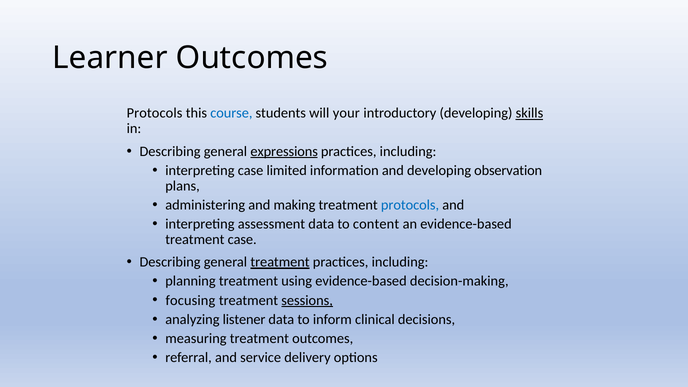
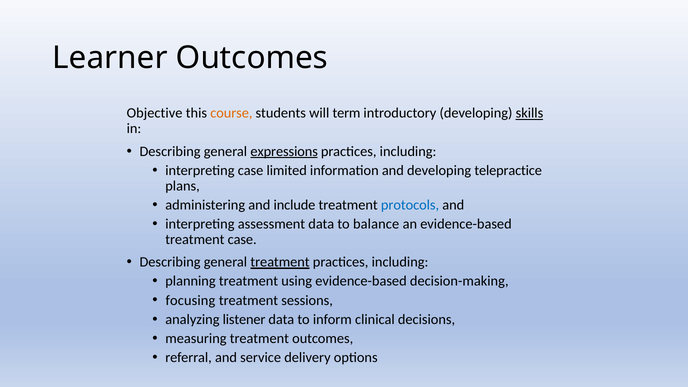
Protocols at (155, 113): Protocols -> Objective
course colour: blue -> orange
your: your -> term
observation: observation -> telepractice
making: making -> include
content: content -> balance
sessions underline: present -> none
